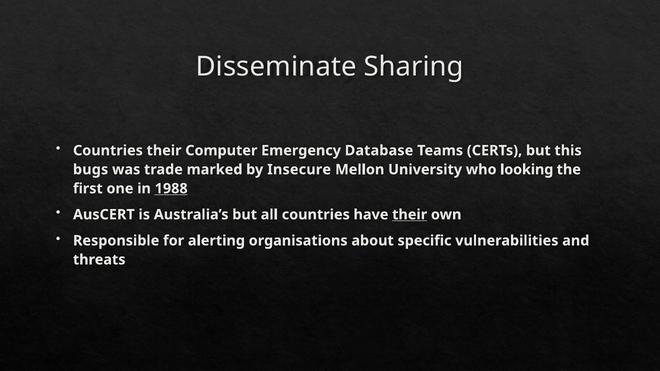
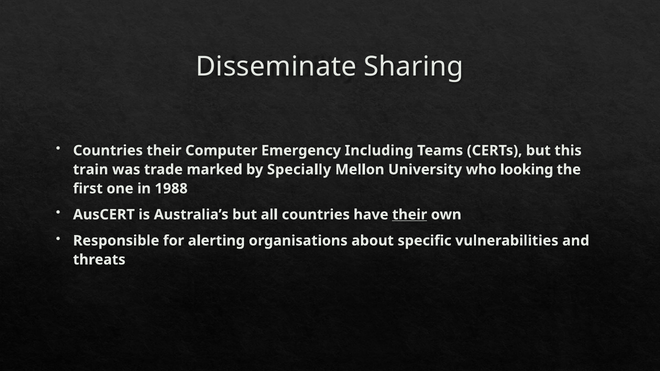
Database: Database -> Including
bugs: bugs -> train
Insecure: Insecure -> Specially
1988 underline: present -> none
